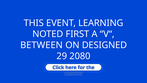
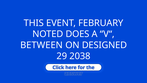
LEARNING: LEARNING -> FEBRUARY
FIRST: FIRST -> DOES
2080: 2080 -> 2038
